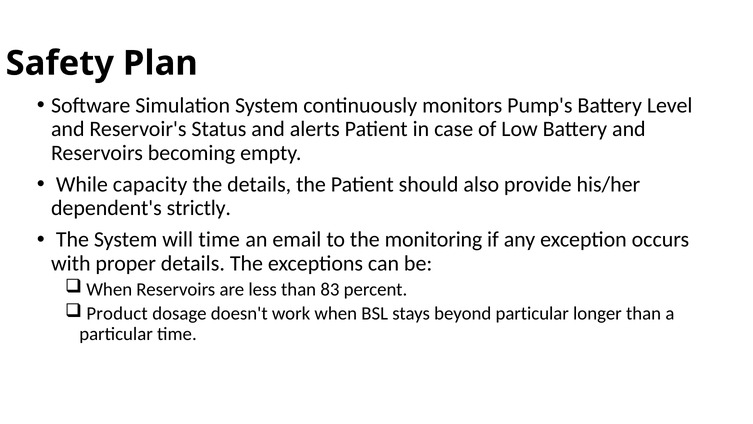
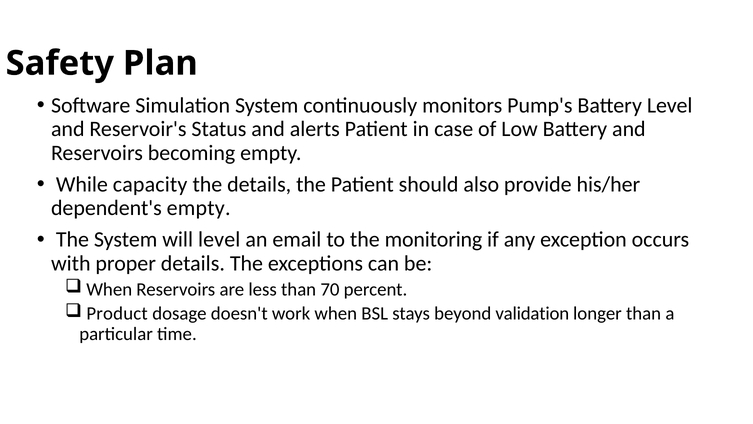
dependent's strictly: strictly -> empty
will time: time -> level
83: 83 -> 70
beyond particular: particular -> validation
